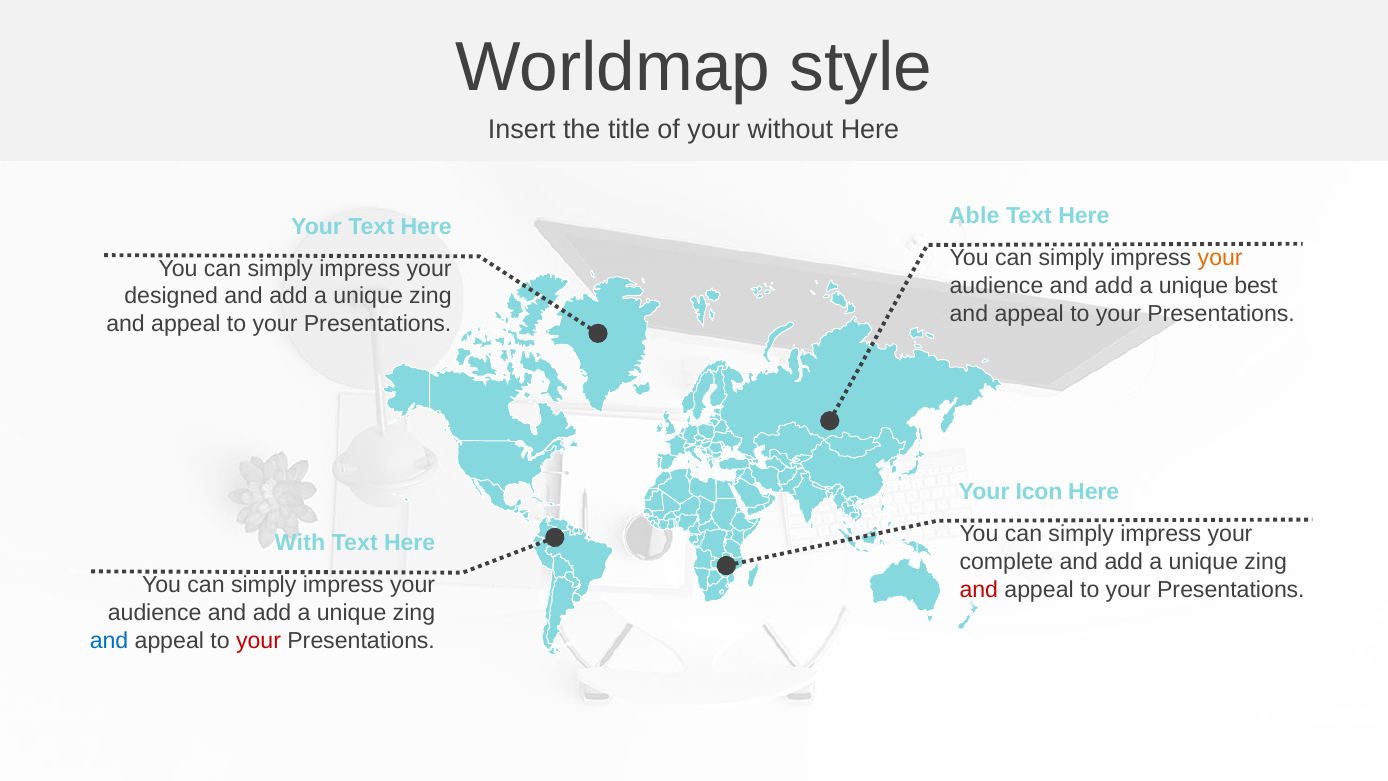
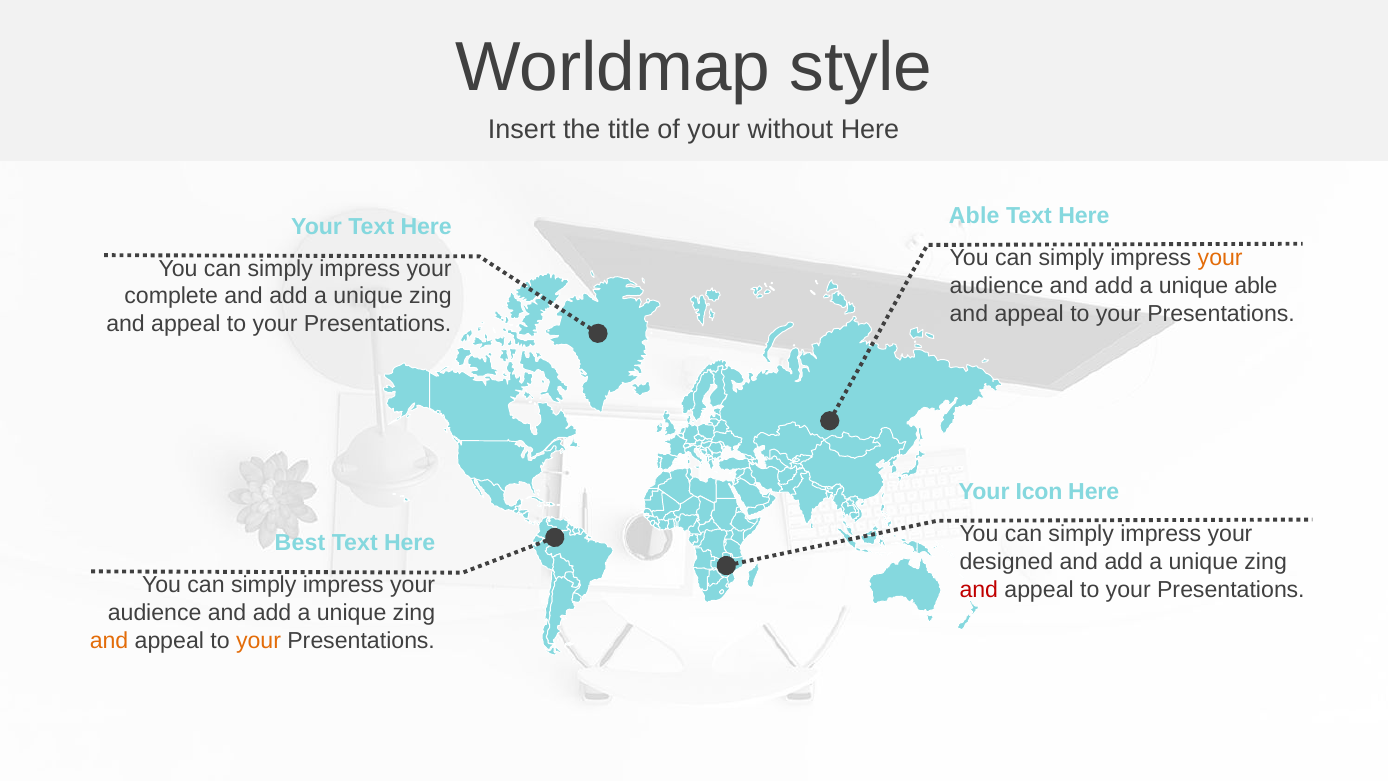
unique best: best -> able
designed: designed -> complete
With: With -> Best
complete: complete -> designed
and at (109, 640) colour: blue -> orange
your at (259, 640) colour: red -> orange
